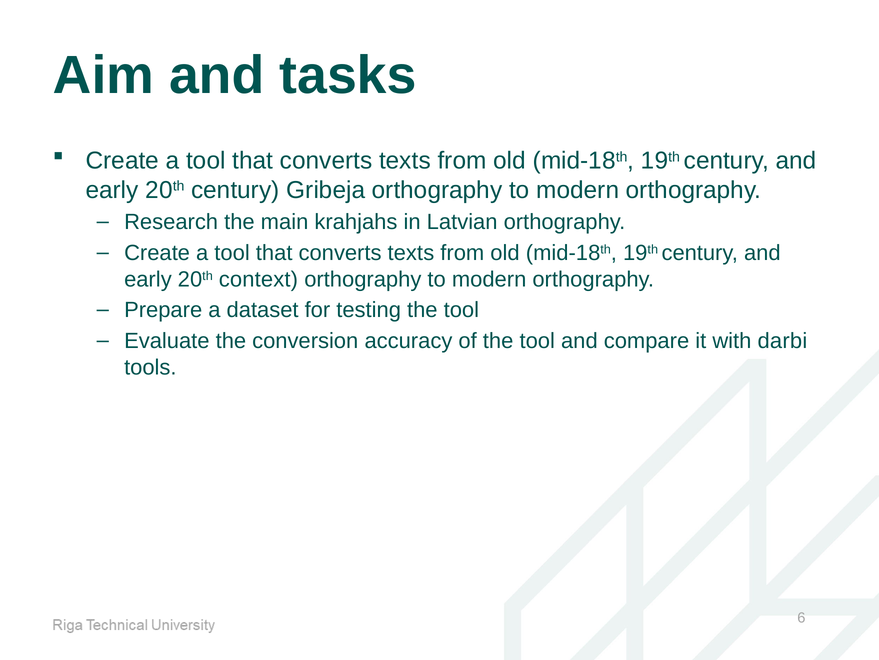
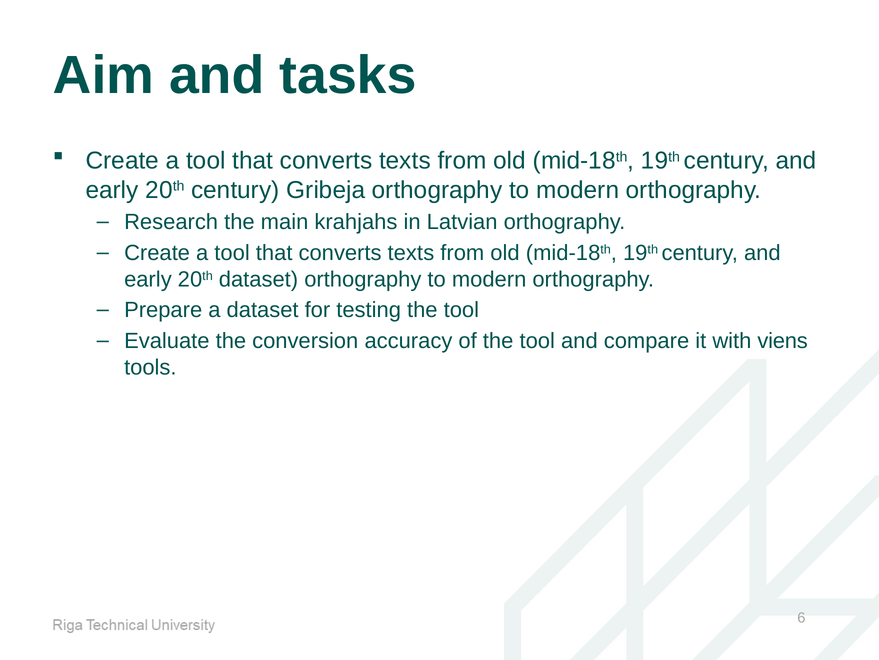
20th context: context -> dataset
darbi: darbi -> viens
